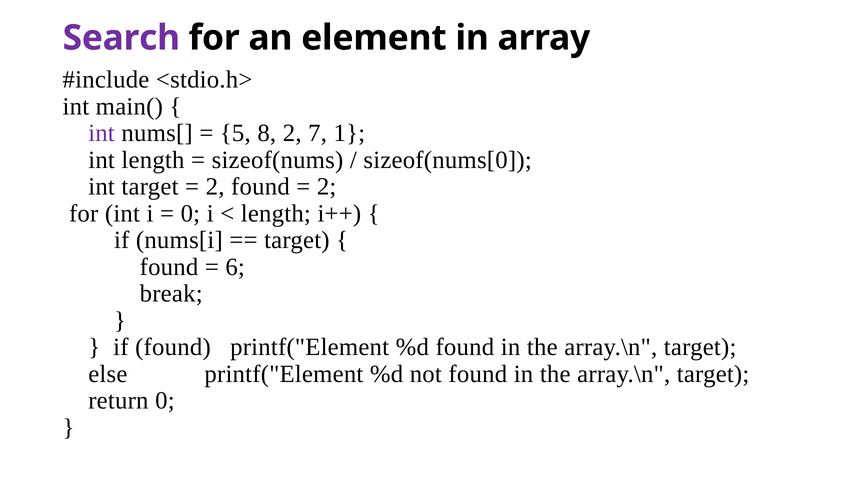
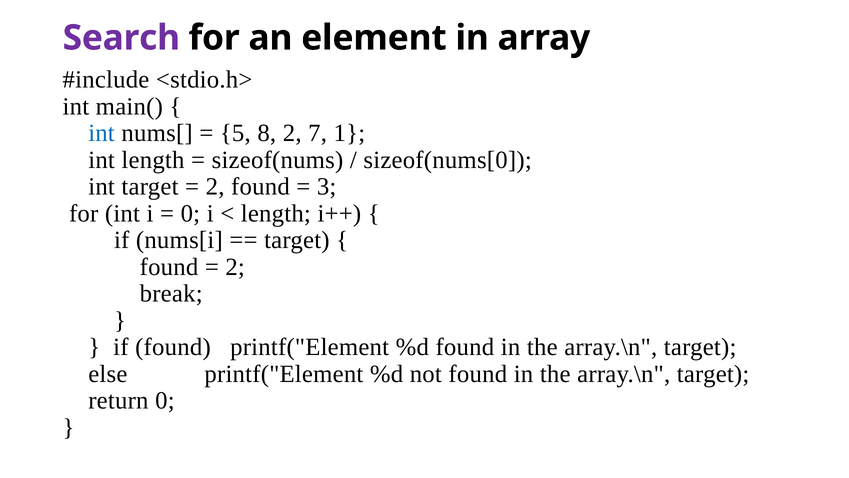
int at (102, 133) colour: purple -> blue
2 at (327, 186): 2 -> 3
6 at (235, 267): 6 -> 2
